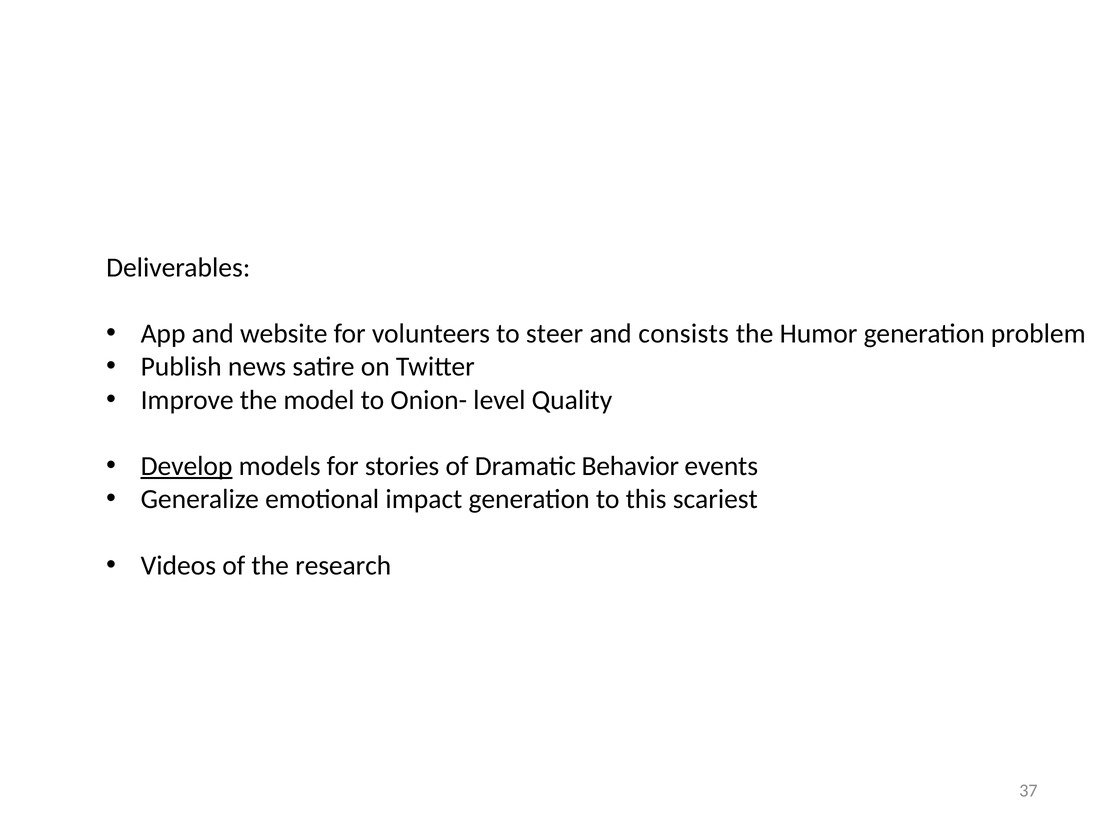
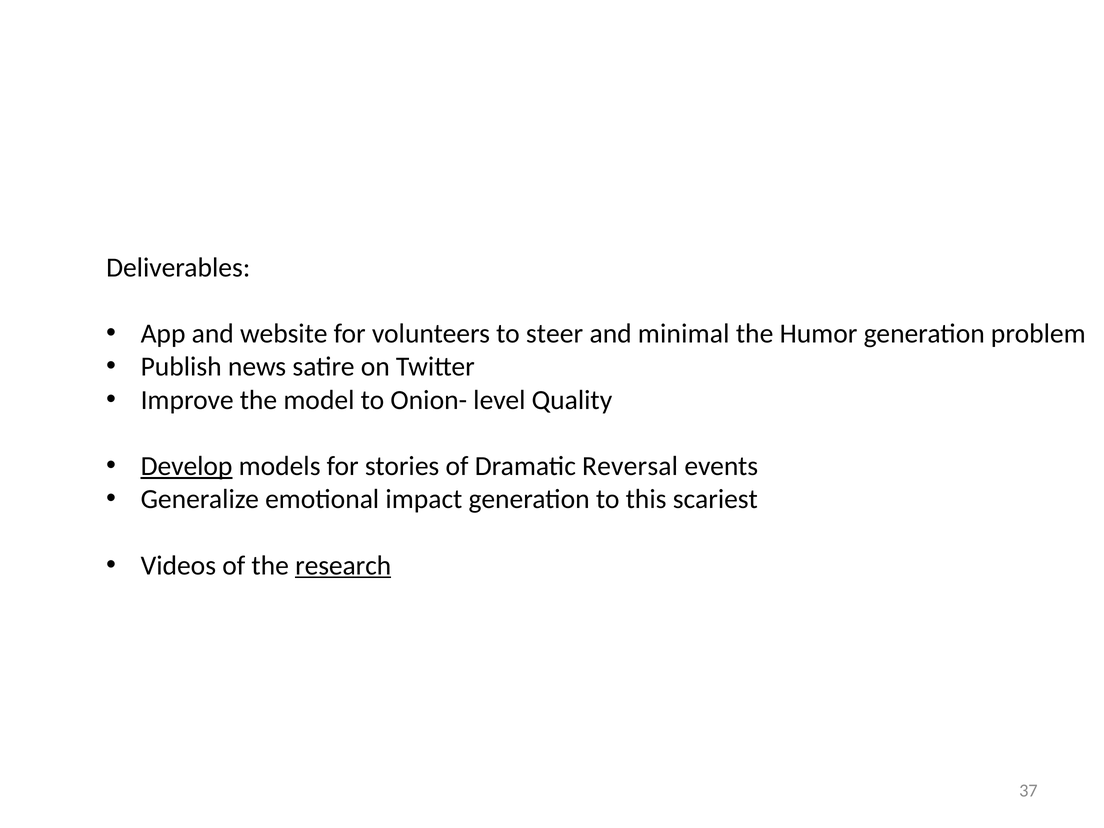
consists: consists -> minimal
Behavior: Behavior -> Reversal
research underline: none -> present
